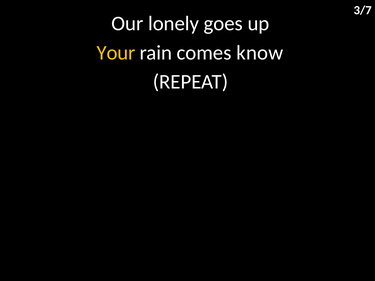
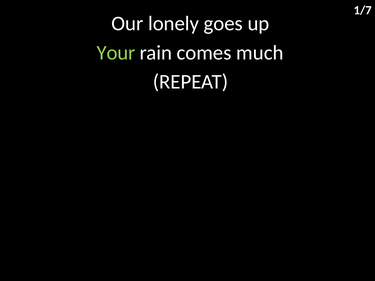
3/7: 3/7 -> 1/7
Your colour: yellow -> light green
know: know -> much
